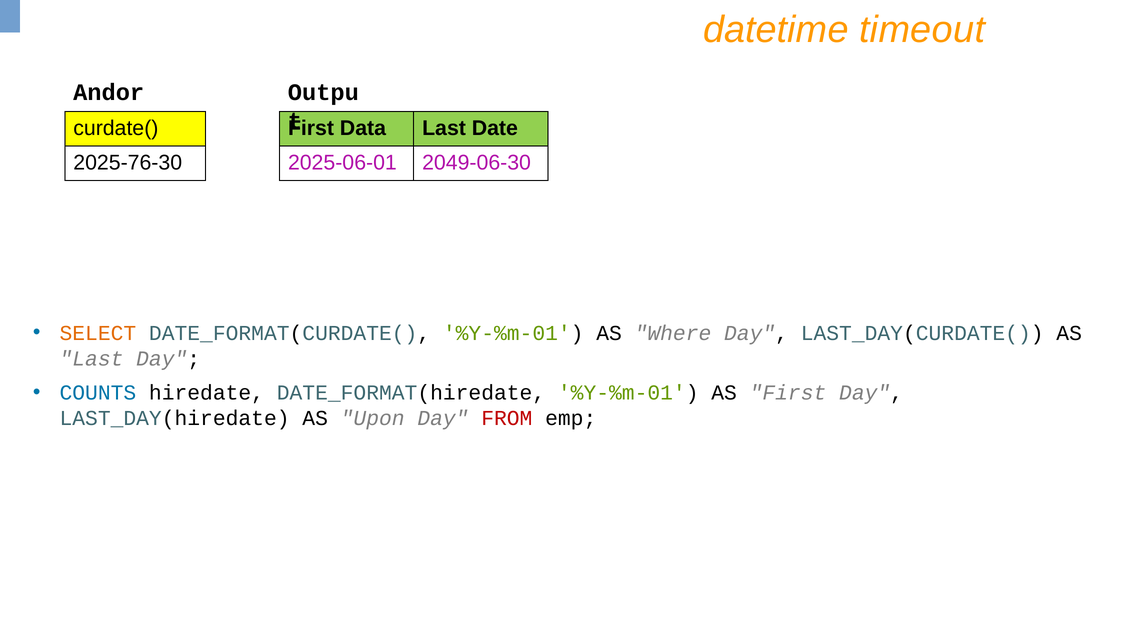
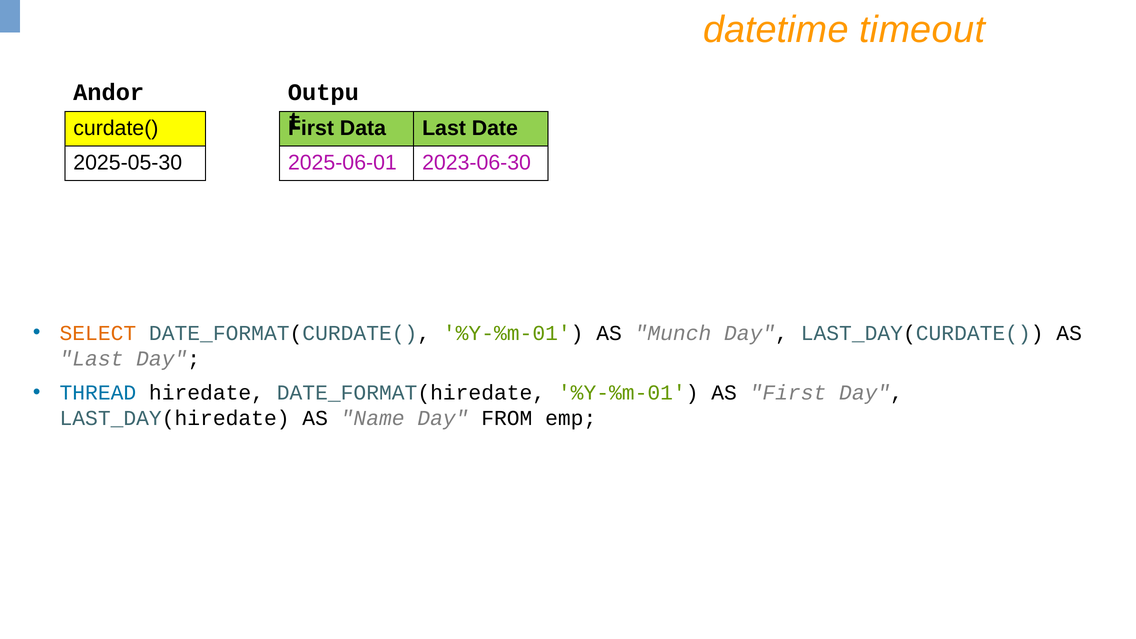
2025-76-30: 2025-76-30 -> 2025-05-30
2049-06-30: 2049-06-30 -> 2023-06-30
Where: Where -> Munch
COUNTS: COUNTS -> THREAD
Upon: Upon -> Name
FROM colour: red -> black
